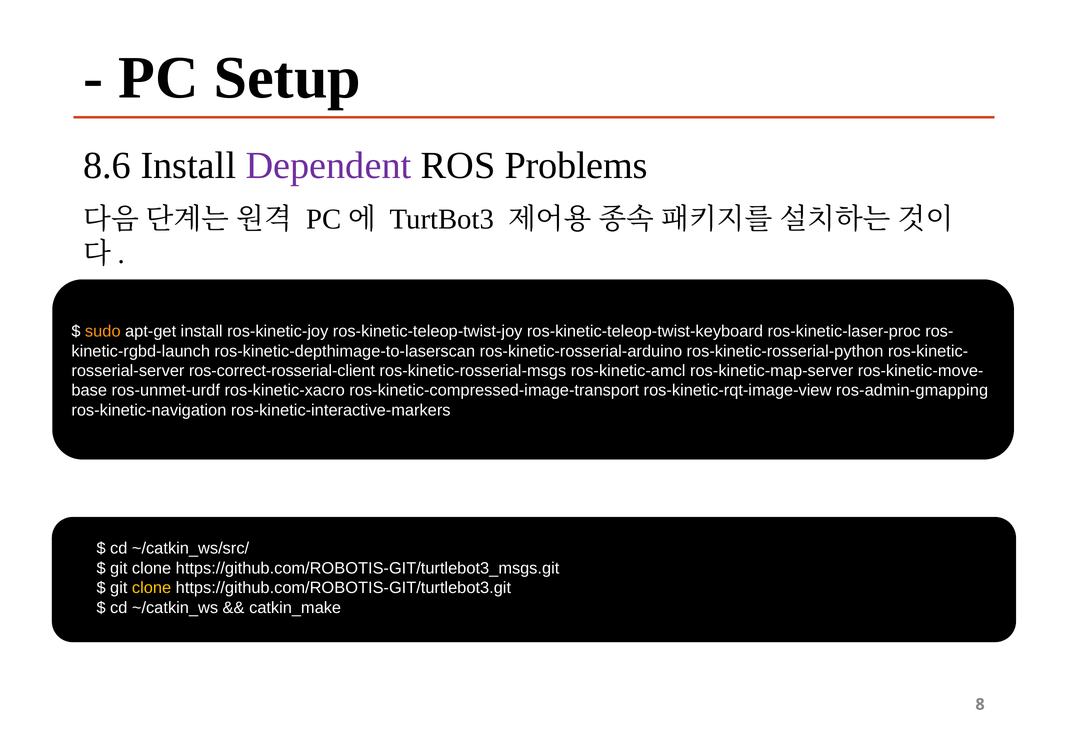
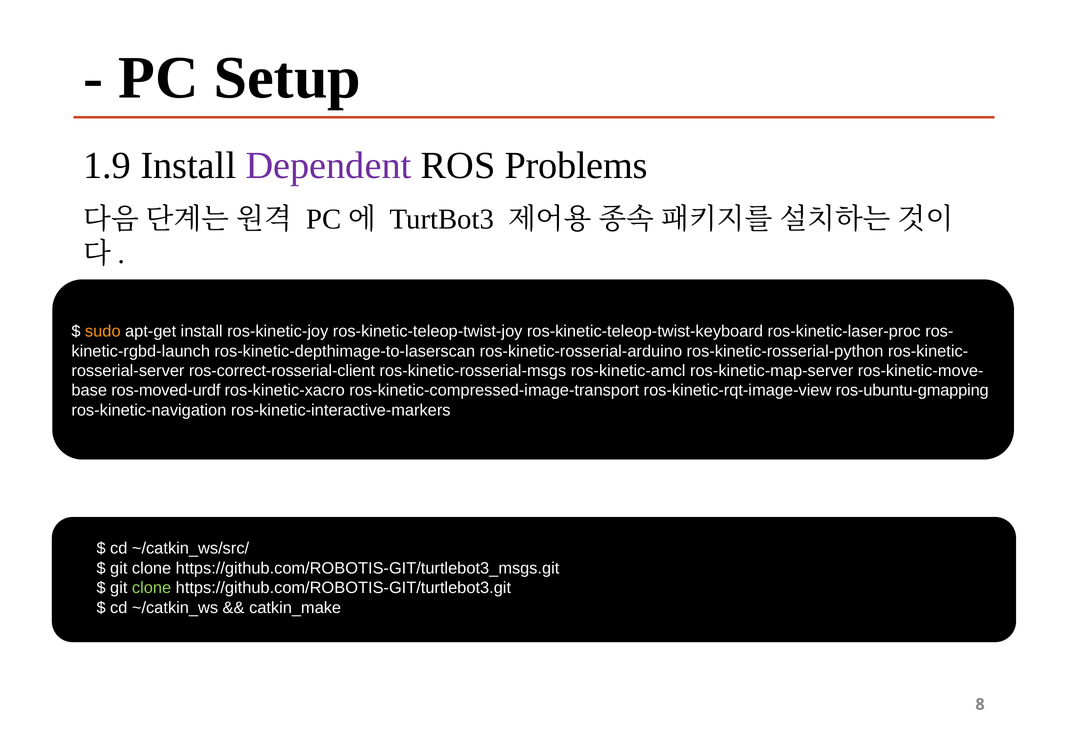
8.6: 8.6 -> 1.9
ros-unmet-urdf: ros-unmet-urdf -> ros-moved-urdf
ros-admin-gmapping: ros-admin-gmapping -> ros-ubuntu-gmapping
clone at (152, 588) colour: yellow -> light green
